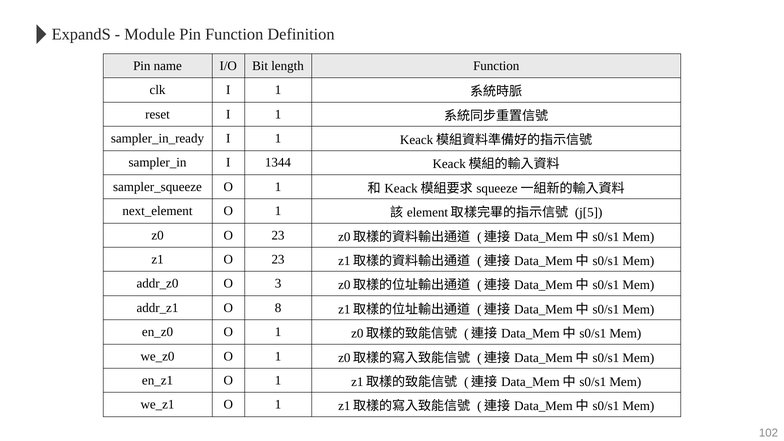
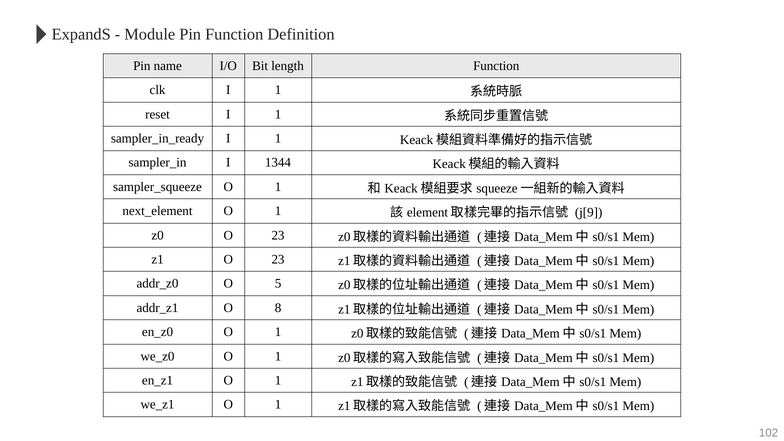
j[5: j[5 -> j[9
3: 3 -> 5
